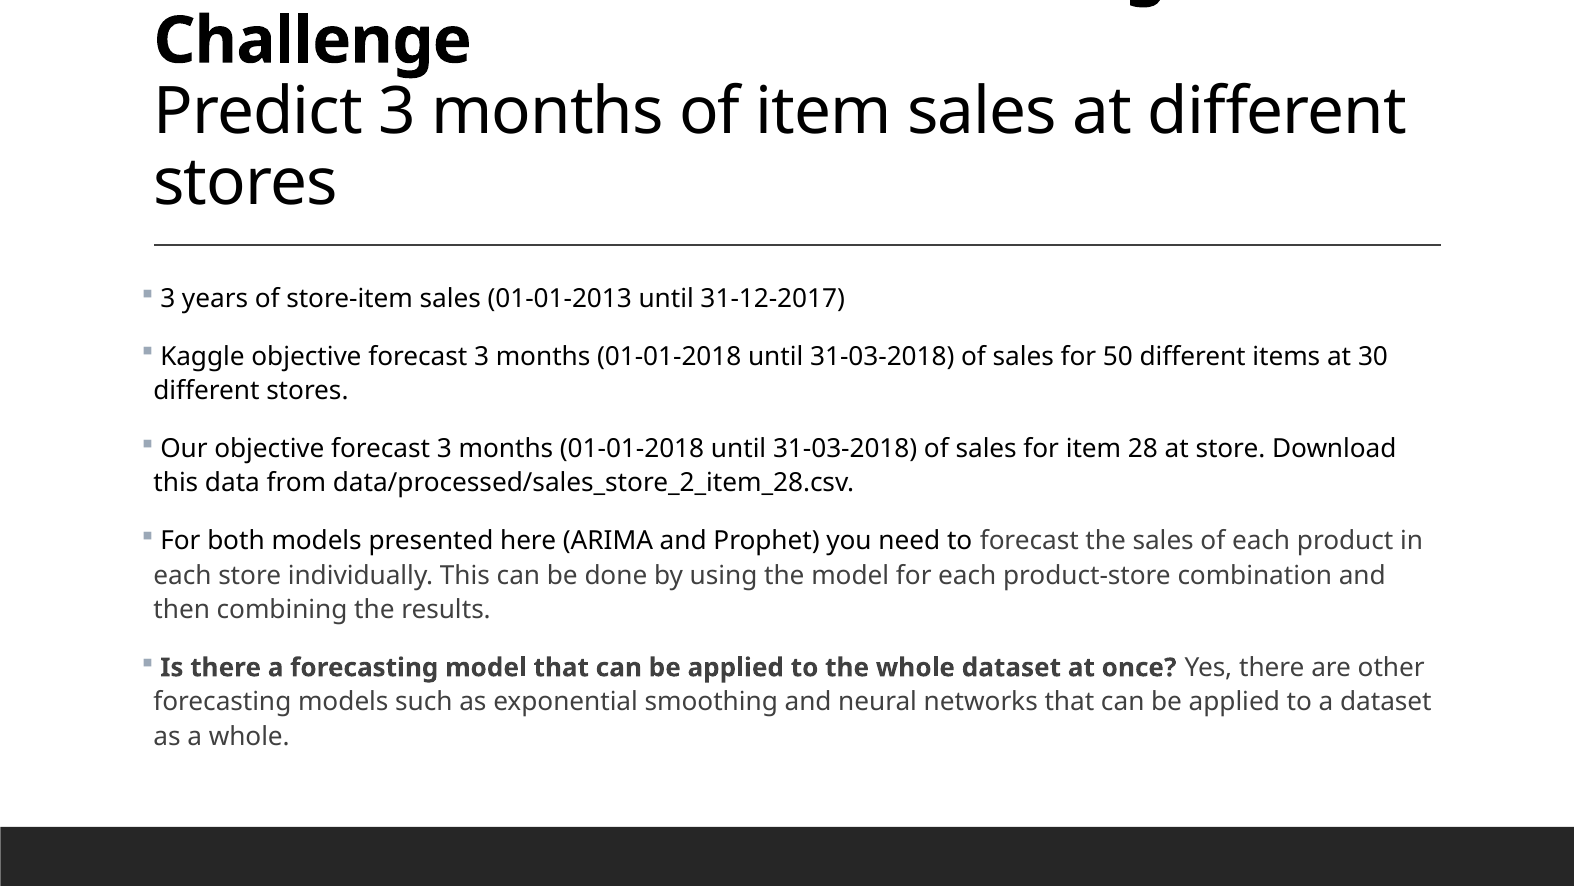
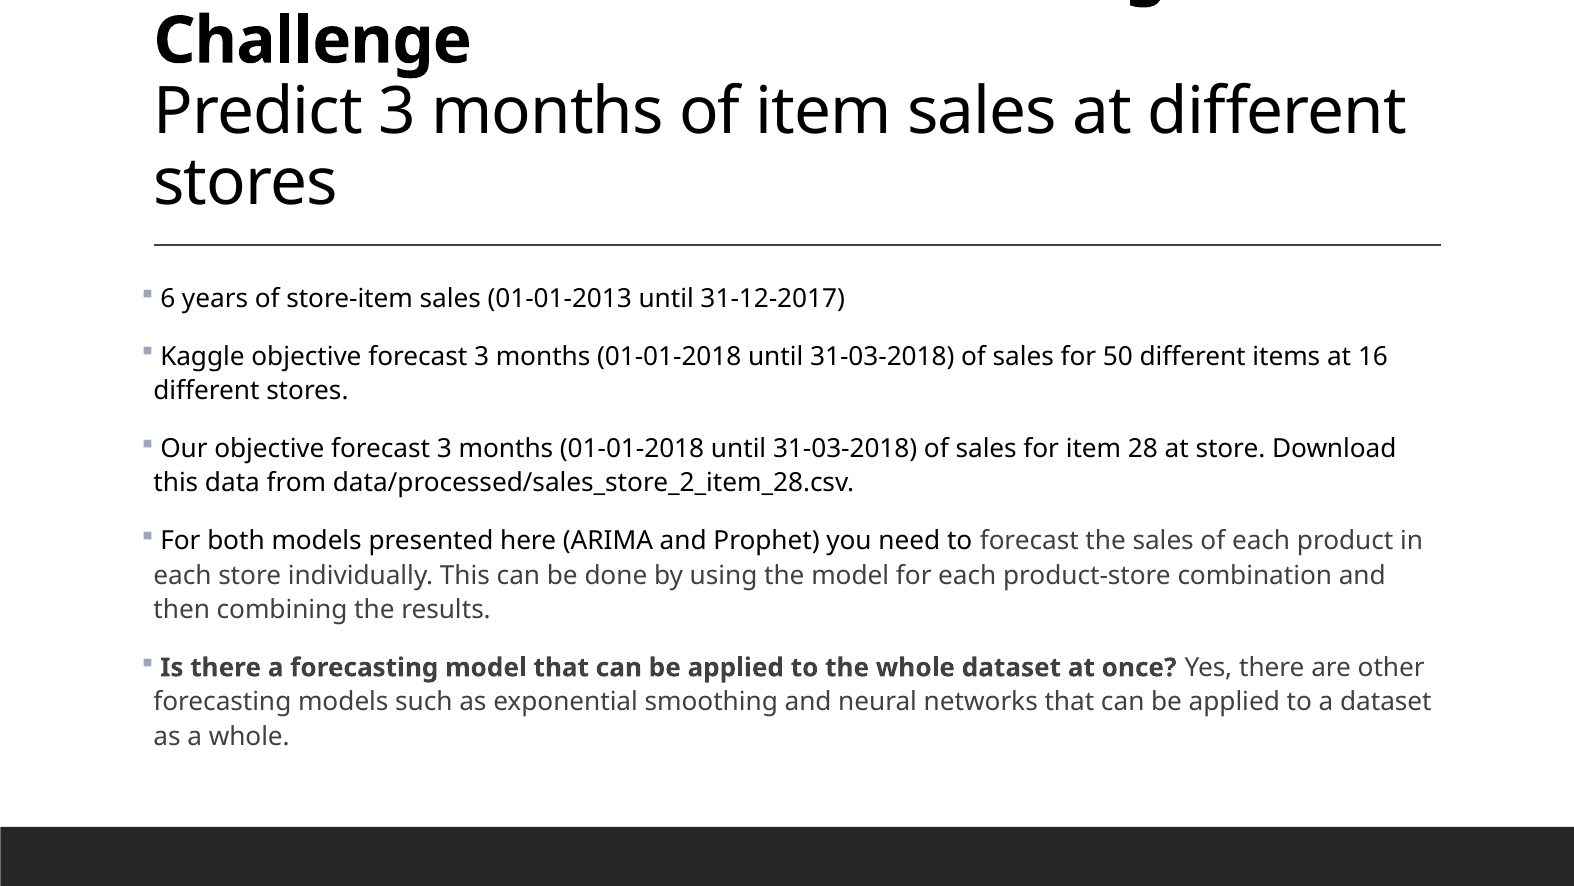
3 at (168, 299): 3 -> 6
30: 30 -> 16
